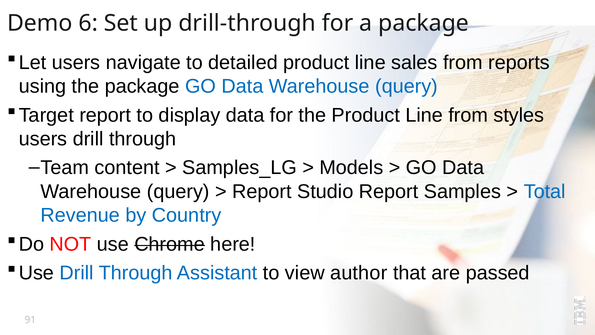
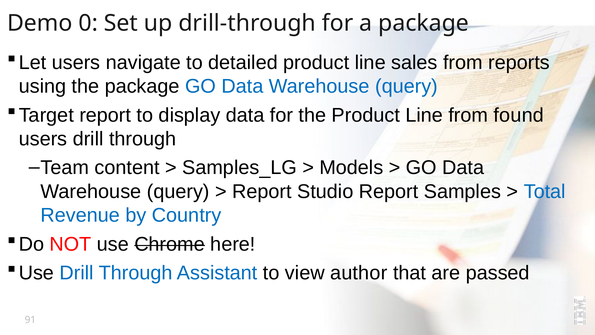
6: 6 -> 0
styles: styles -> found
